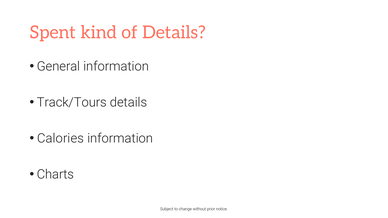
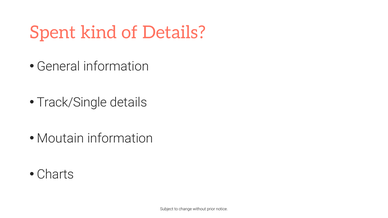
Track/Tours: Track/Tours -> Track/Single
Calories: Calories -> Moutain
